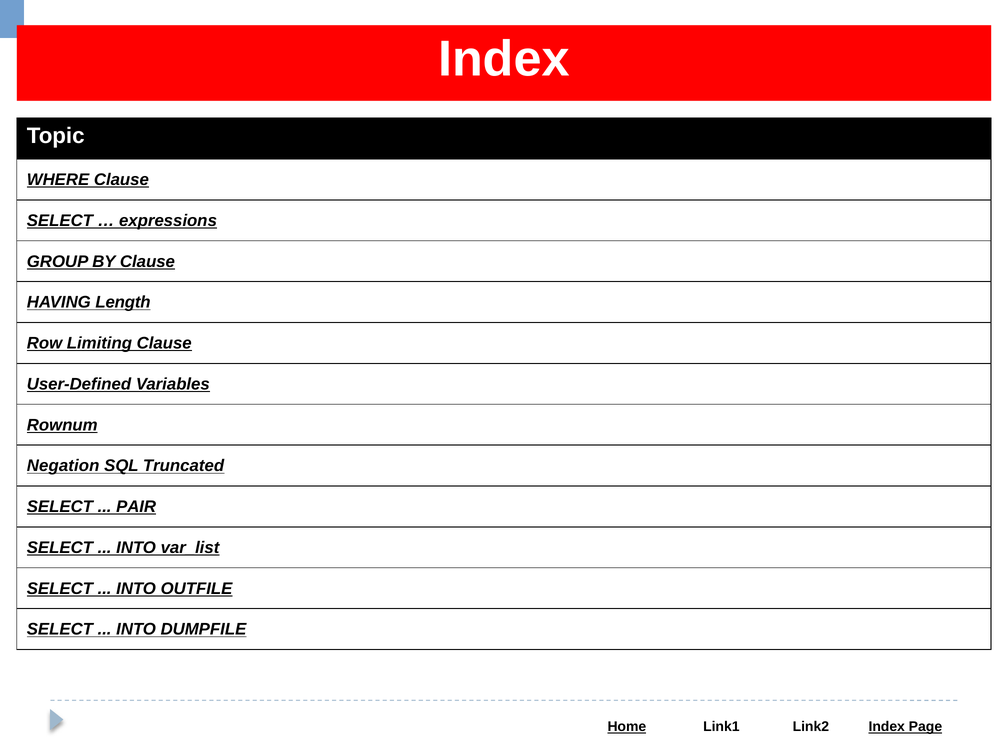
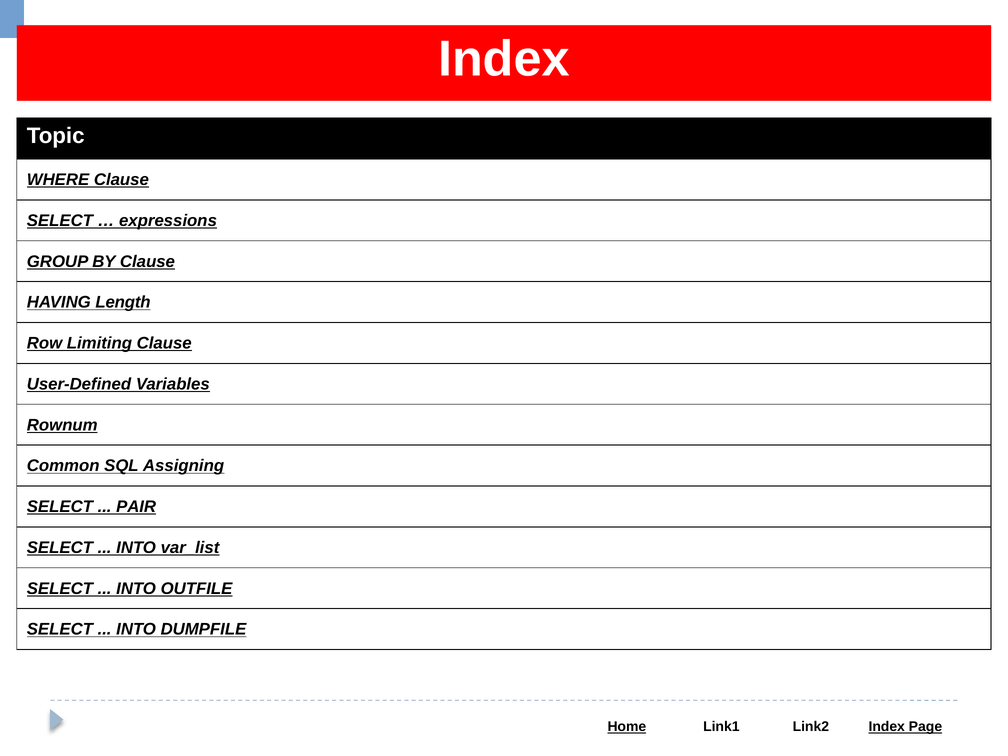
Negation: Negation -> Common
Truncated: Truncated -> Assigning
